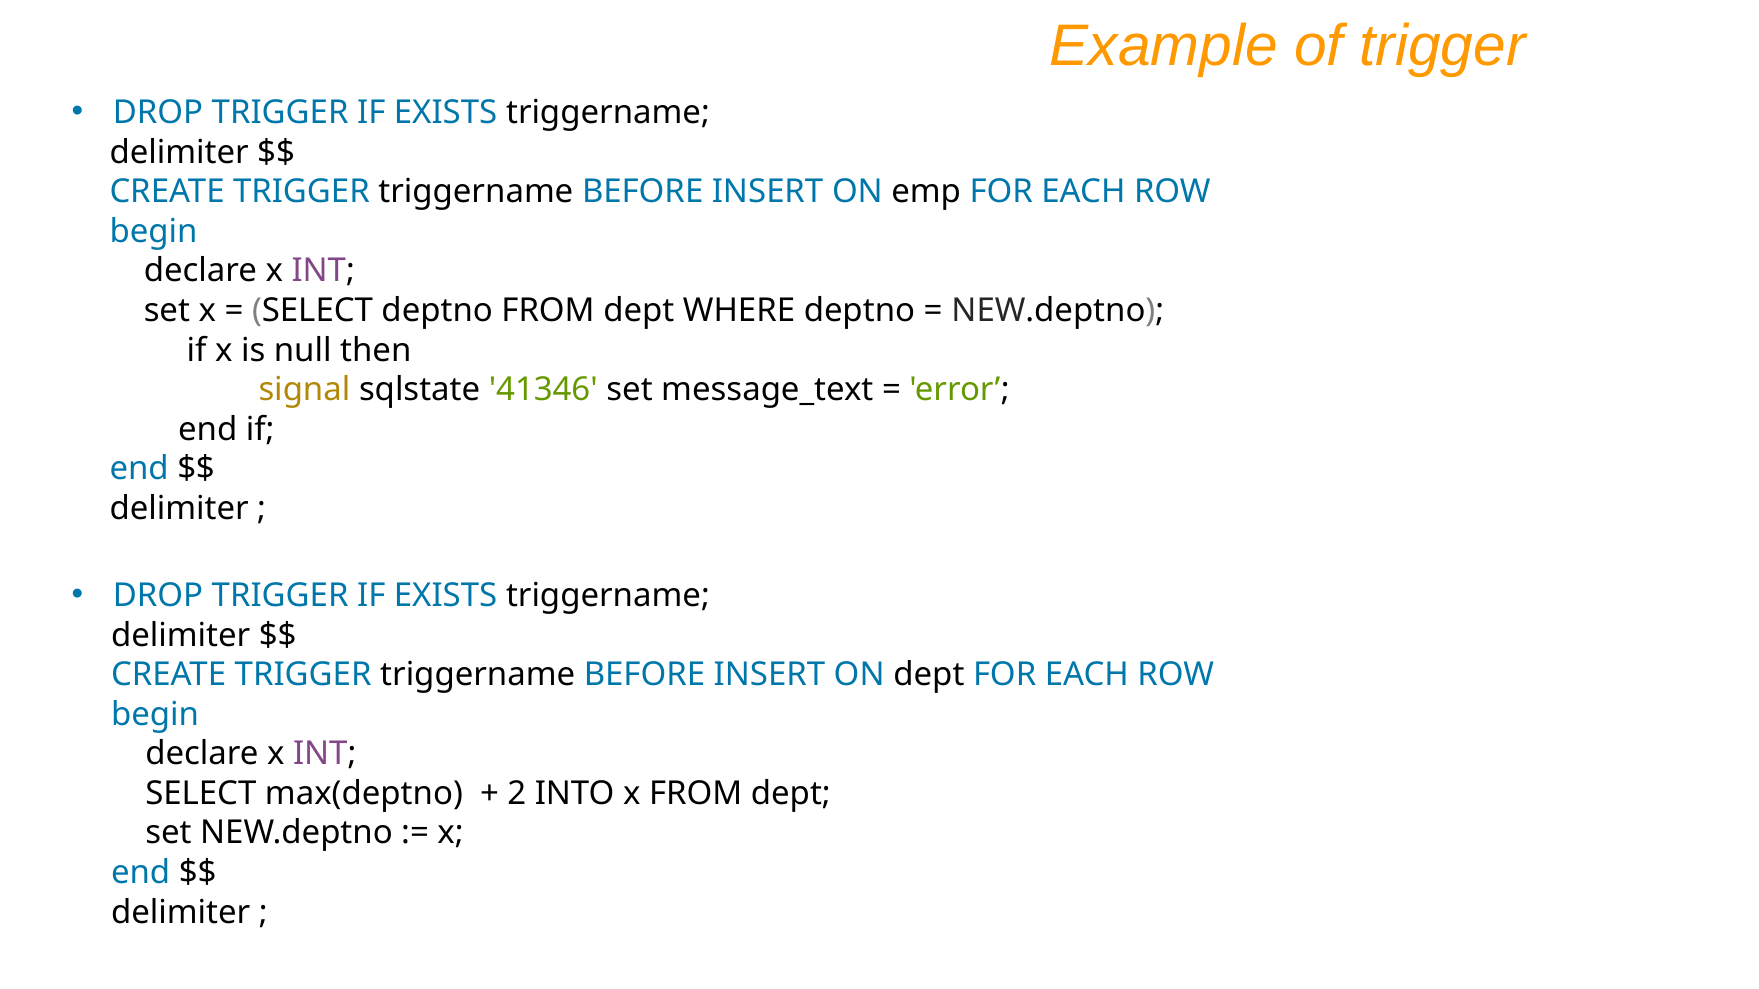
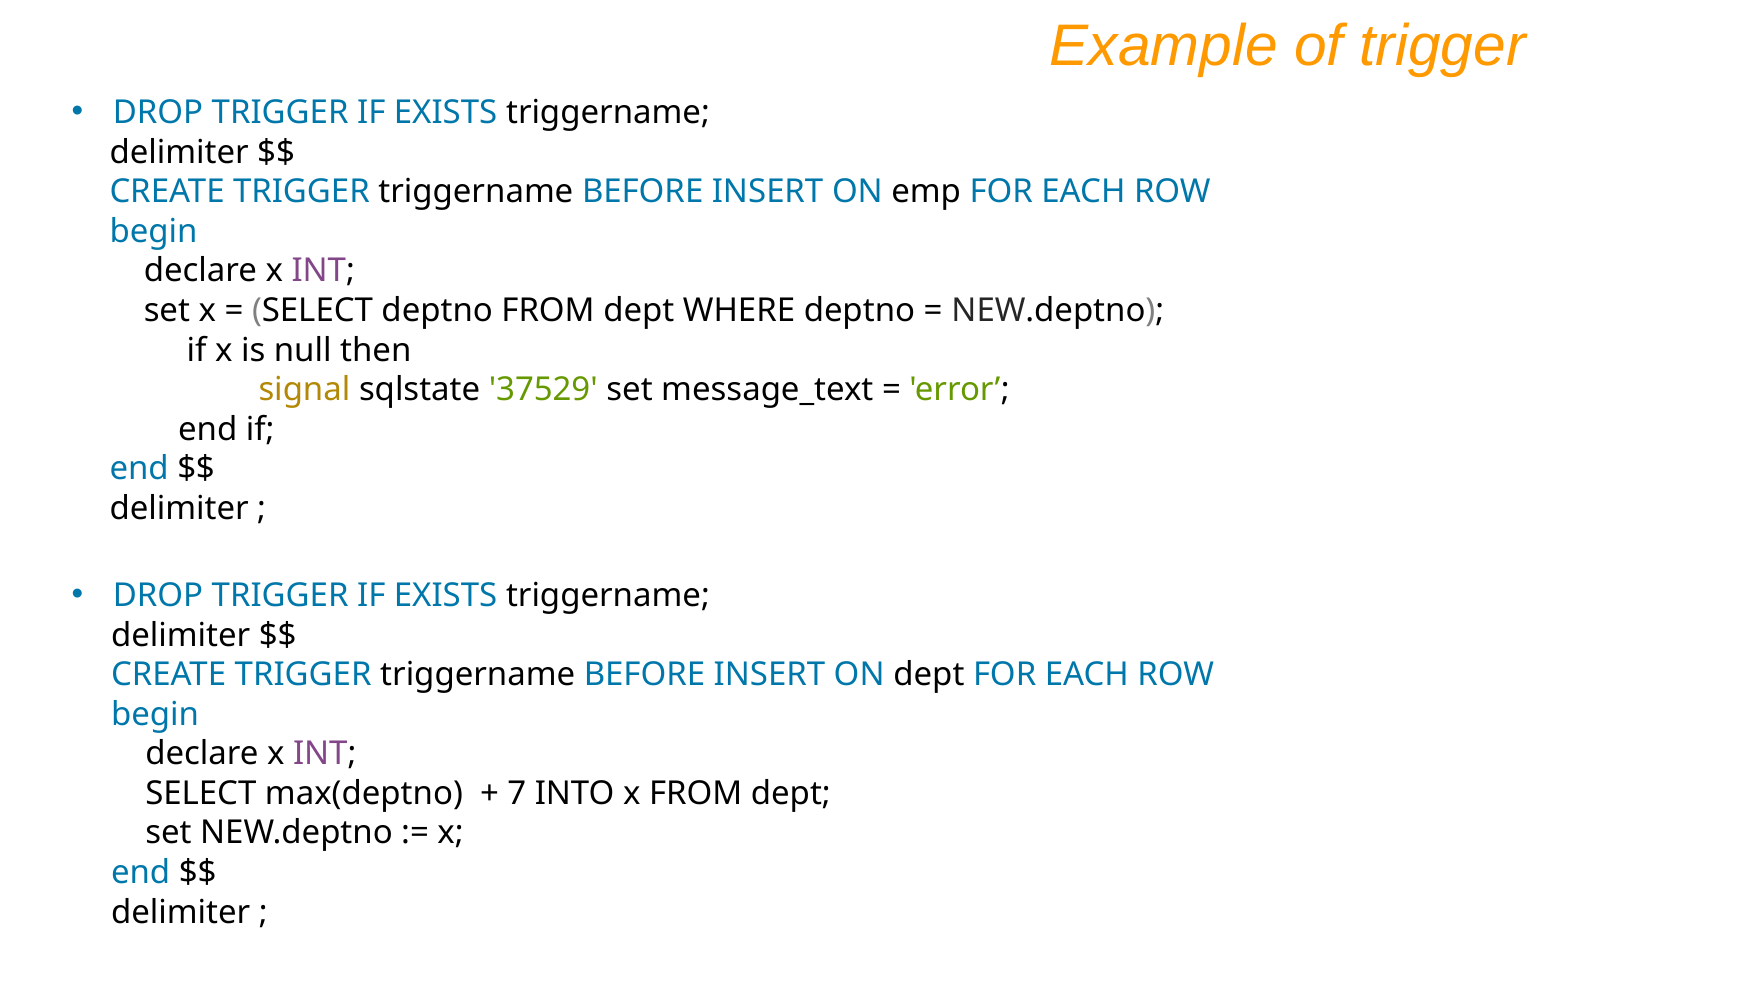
41346: 41346 -> 37529
2: 2 -> 7
